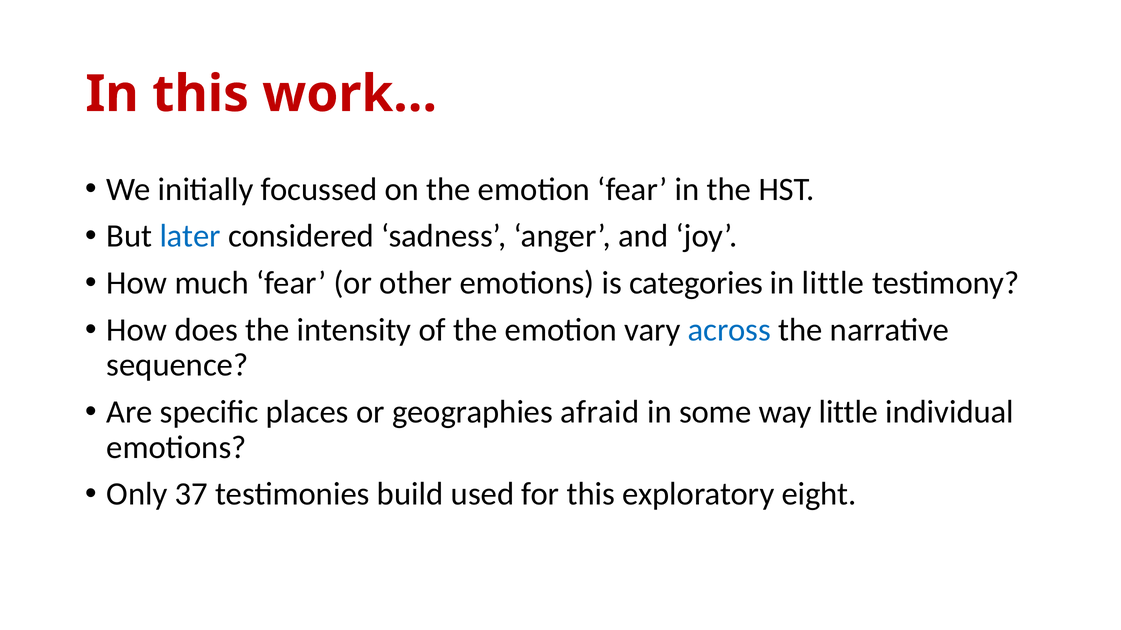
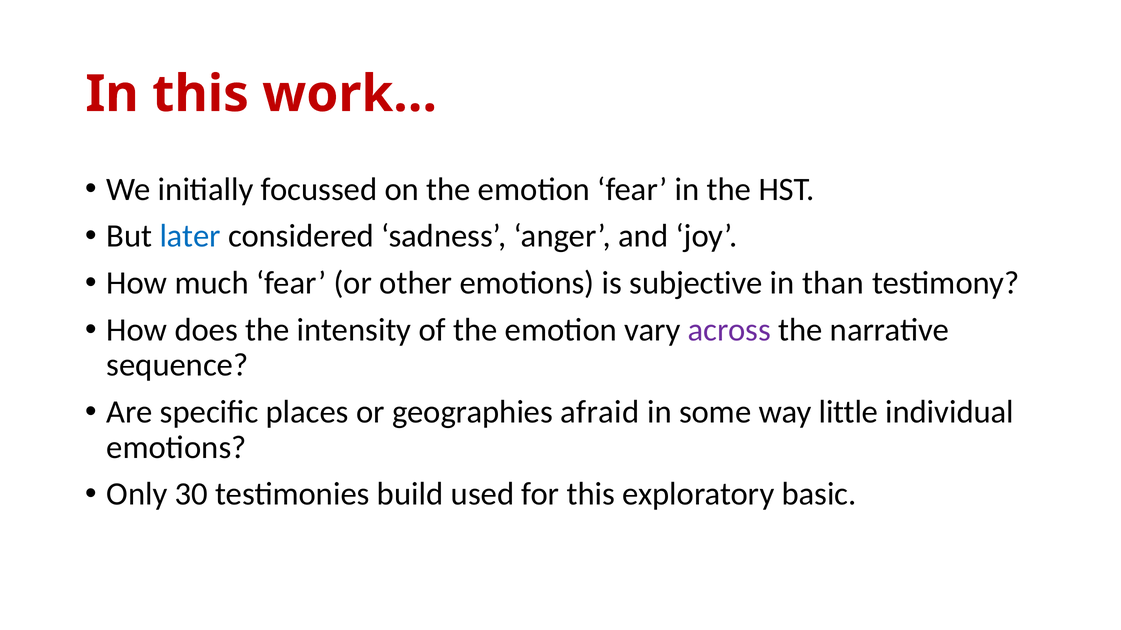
categories: categories -> subjective
in little: little -> than
across colour: blue -> purple
37: 37 -> 30
eight: eight -> basic
